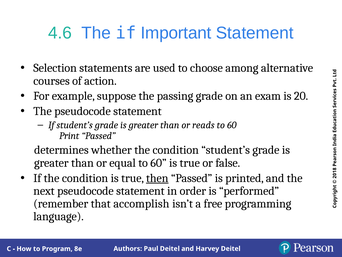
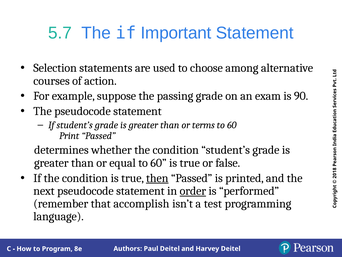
4.6: 4.6 -> 5.7
20: 20 -> 90
reads: reads -> terms
order underline: none -> present
free: free -> test
